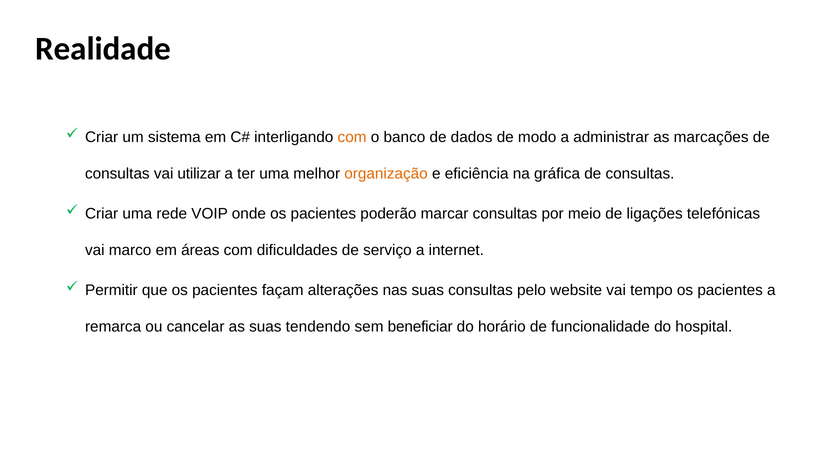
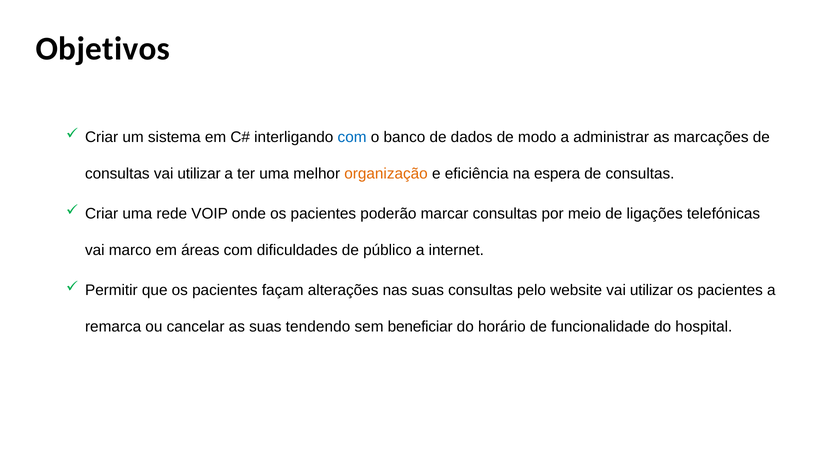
Realidade: Realidade -> Objetivos
com at (352, 137) colour: orange -> blue
gráfica: gráfica -> espera
serviço: serviço -> público
website vai tempo: tempo -> utilizar
